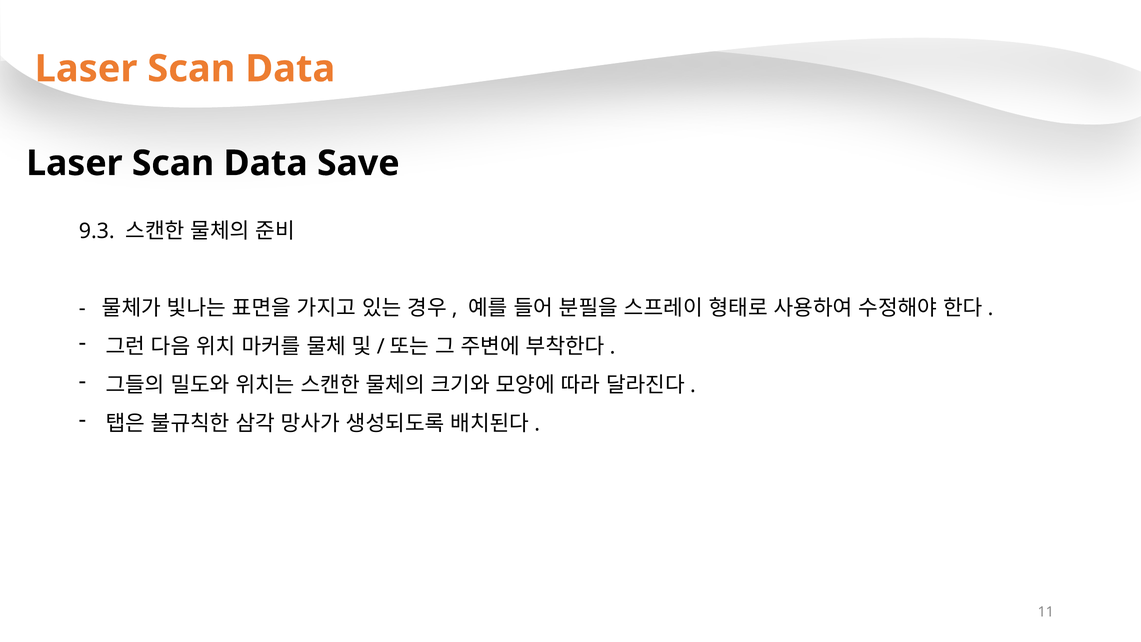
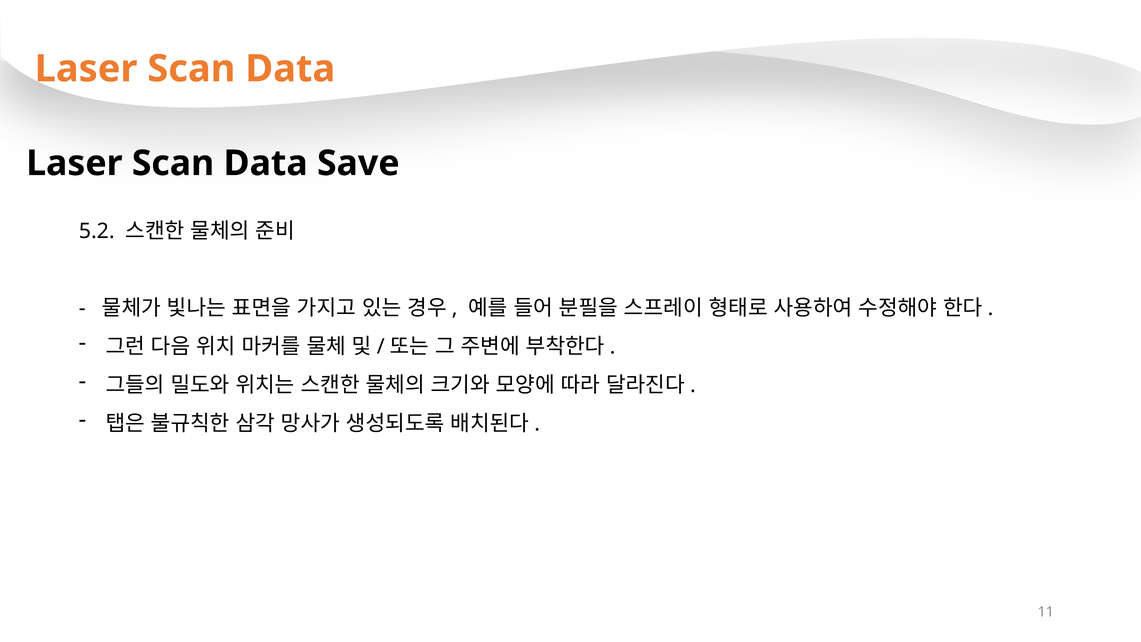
9.3: 9.3 -> 5.2
